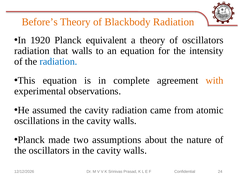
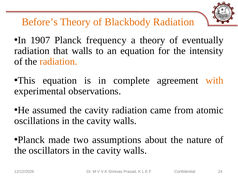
1920: 1920 -> 1907
equivalent: equivalent -> frequency
of oscillators: oscillators -> eventually
radiation at (58, 62) colour: blue -> orange
